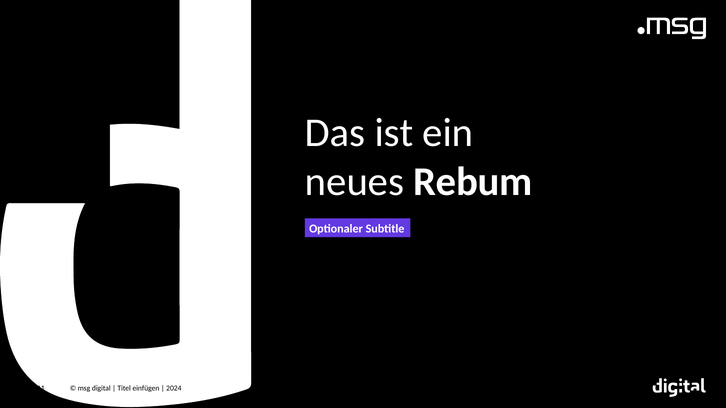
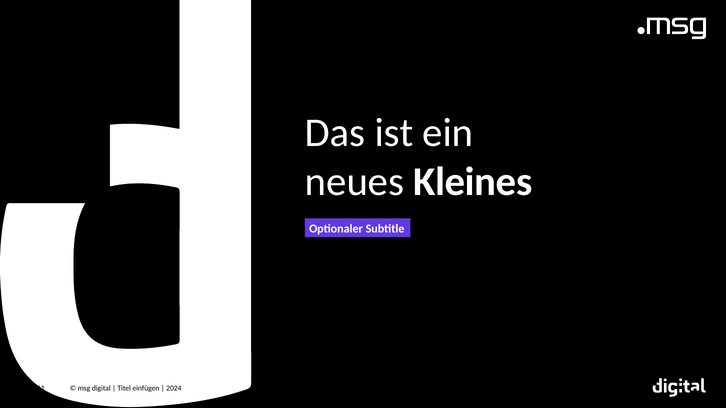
Rebum: Rebum -> Kleines
